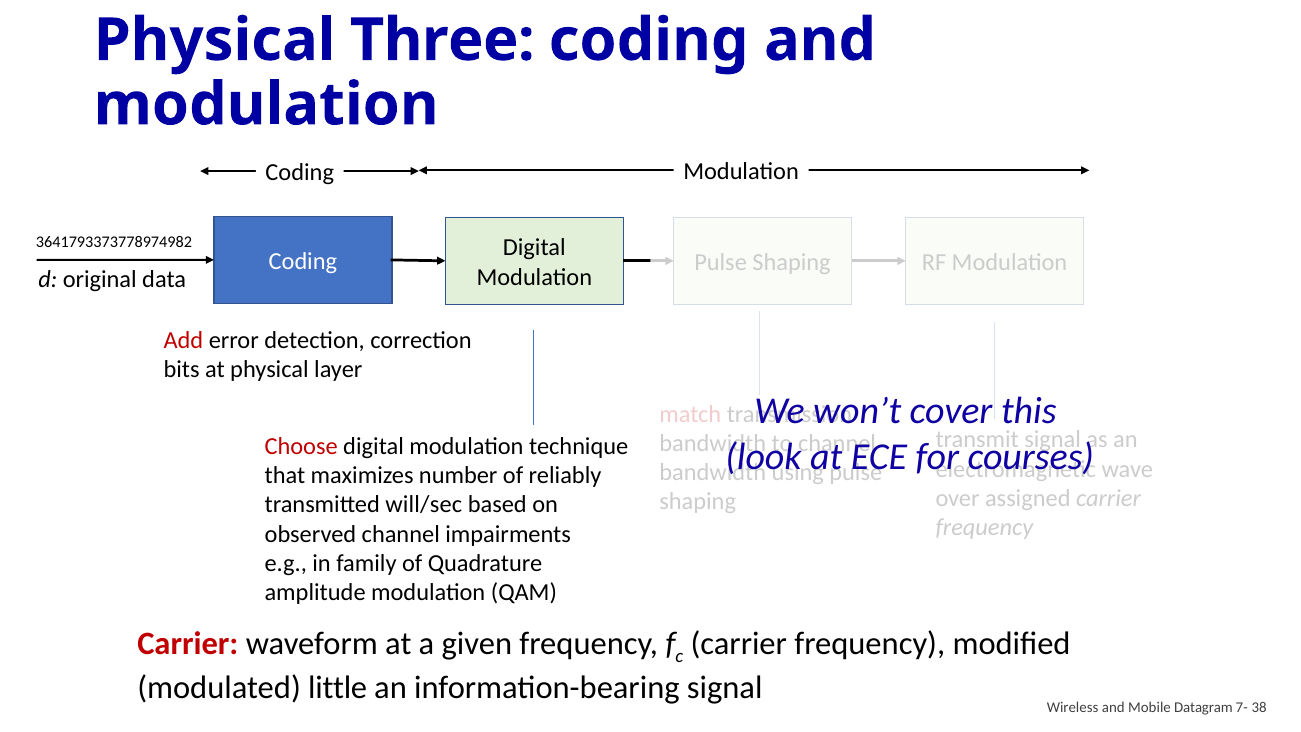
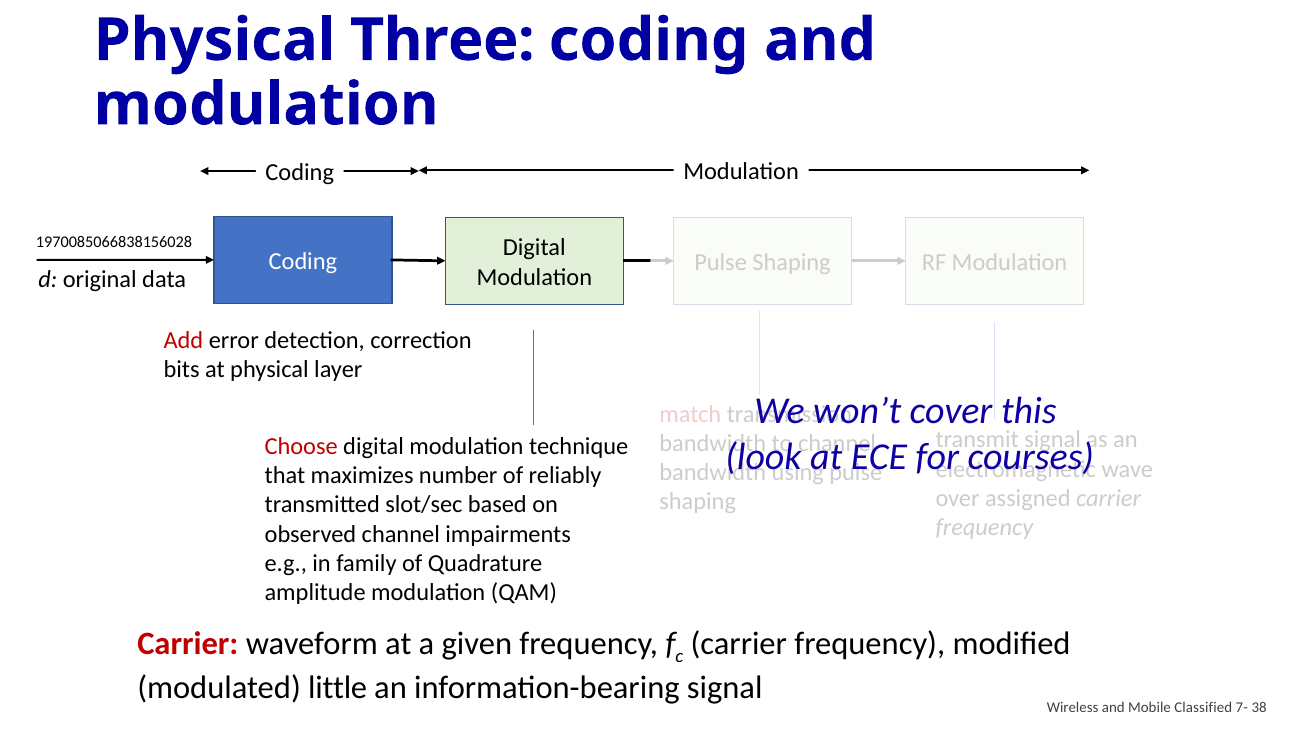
3641793373778974982: 3641793373778974982 -> 1970085066838156028
will/sec: will/sec -> slot/sec
Datagram: Datagram -> Classified
